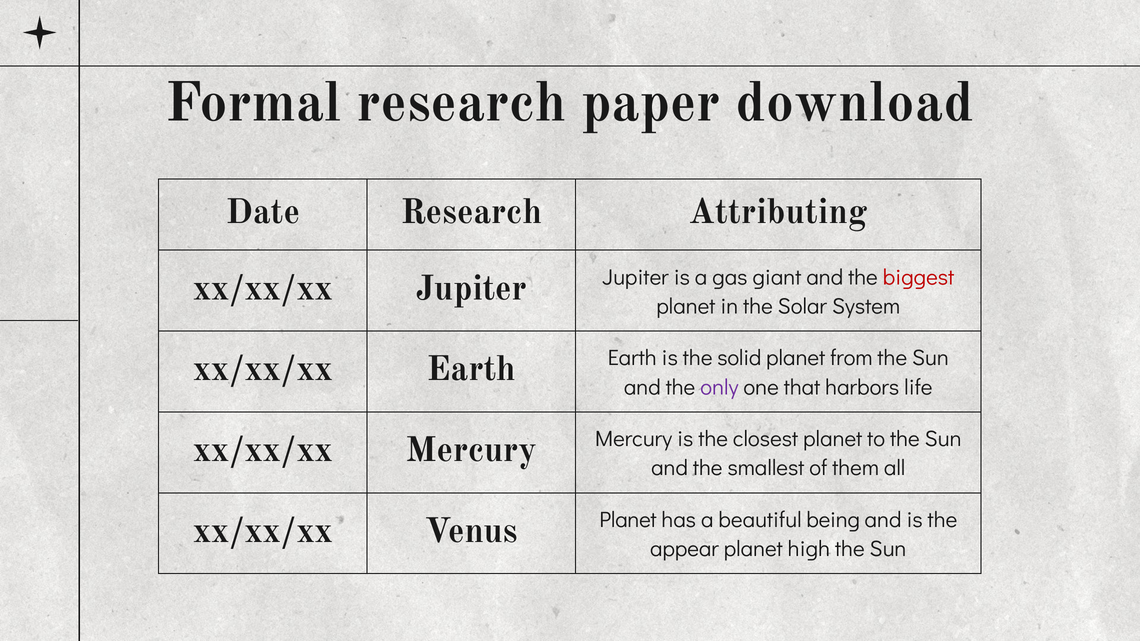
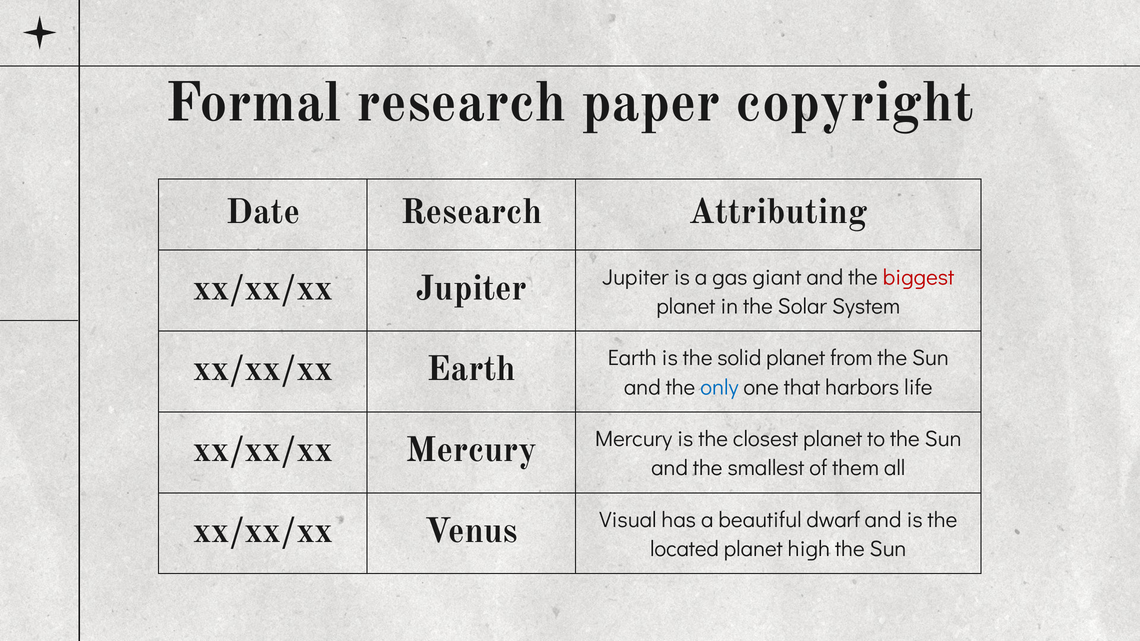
download: download -> copyright
only colour: purple -> blue
Venus Planet: Planet -> Visual
being: being -> dwarf
appear: appear -> located
